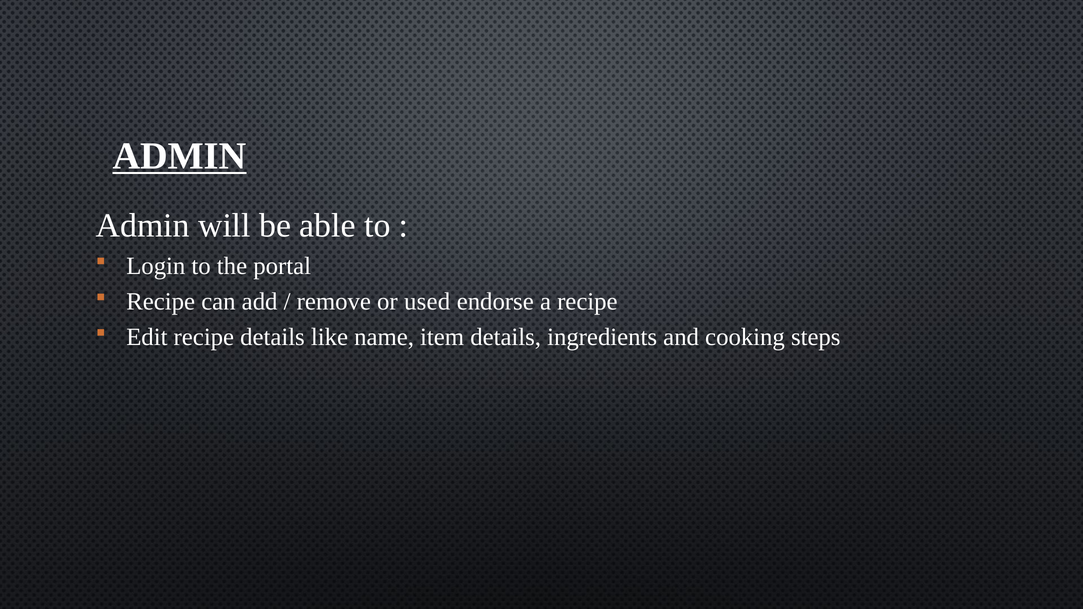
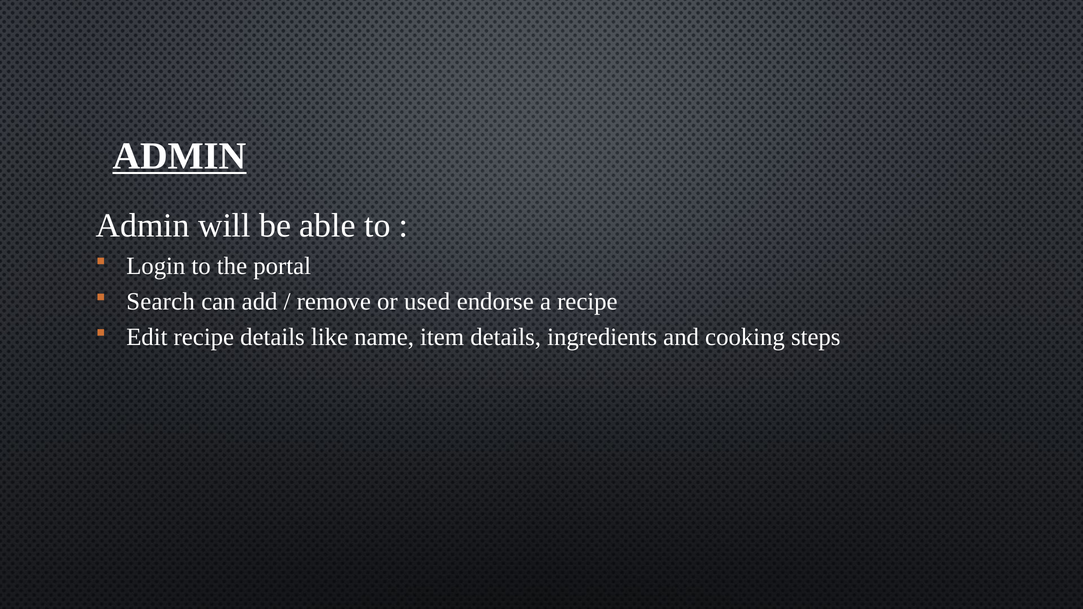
Recipe at (161, 302): Recipe -> Search
